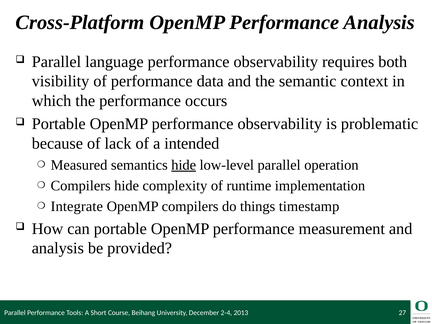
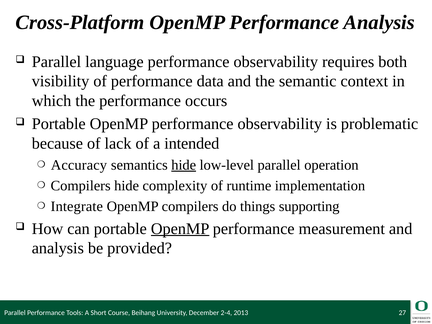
Measured: Measured -> Accuracy
timestamp: timestamp -> supporting
OpenMP at (180, 229) underline: none -> present
